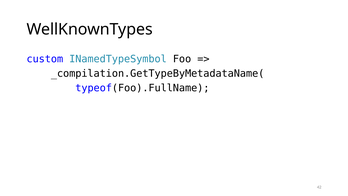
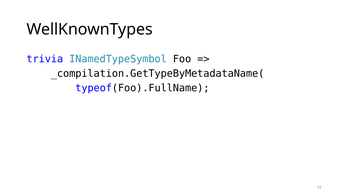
custom: custom -> trivia
